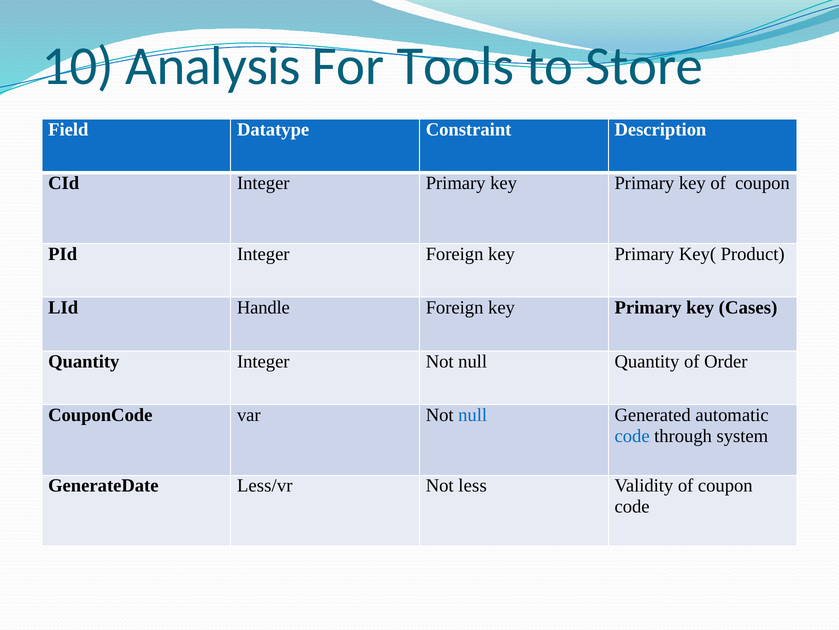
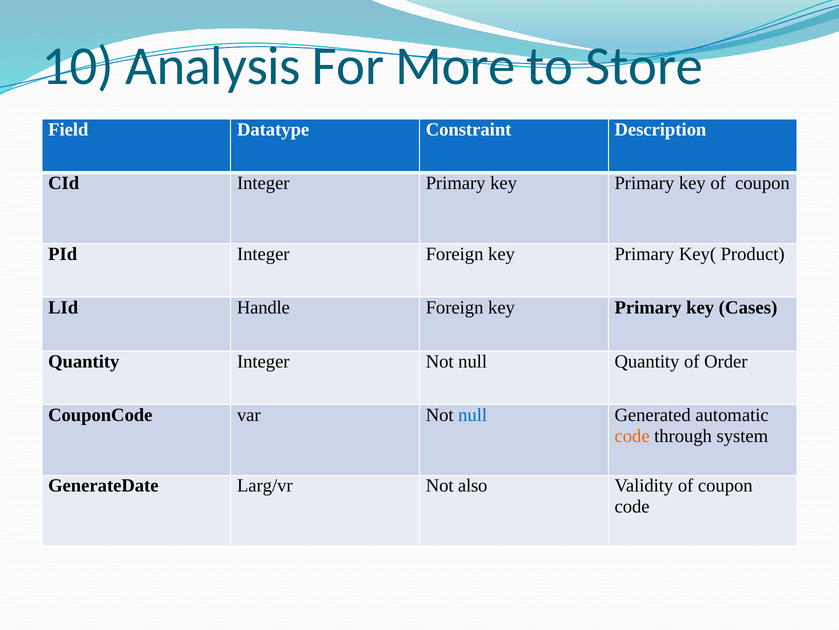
Tools: Tools -> More
code at (632, 435) colour: blue -> orange
Less/vr: Less/vr -> Larg/vr
less: less -> also
